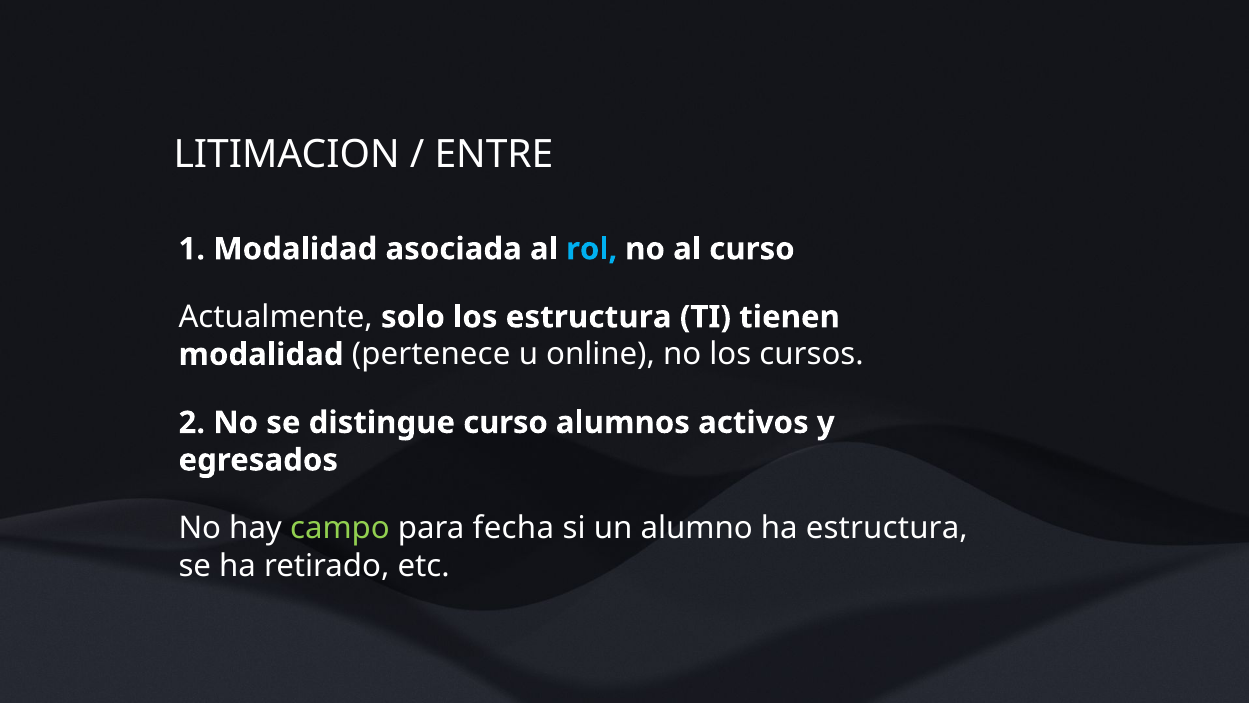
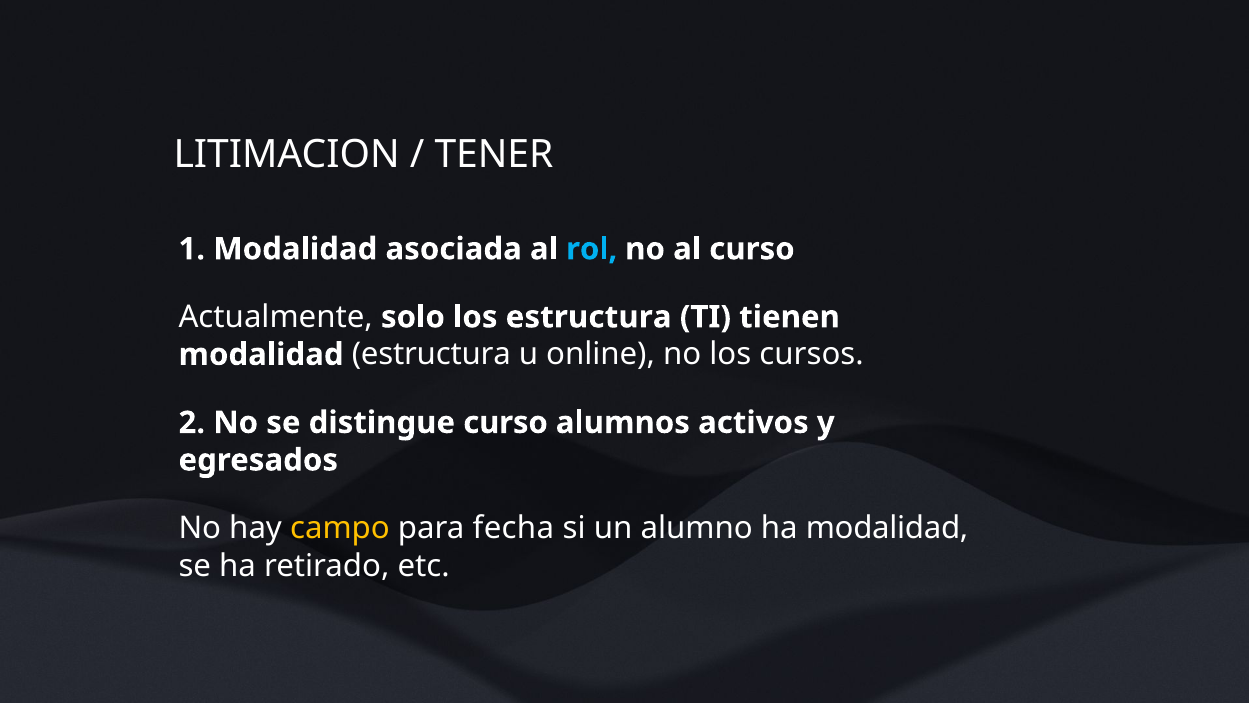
ENTRE: ENTRE -> TENER
modalidad pertenece: pertenece -> estructura
campo colour: light green -> yellow
ha estructura: estructura -> modalidad
